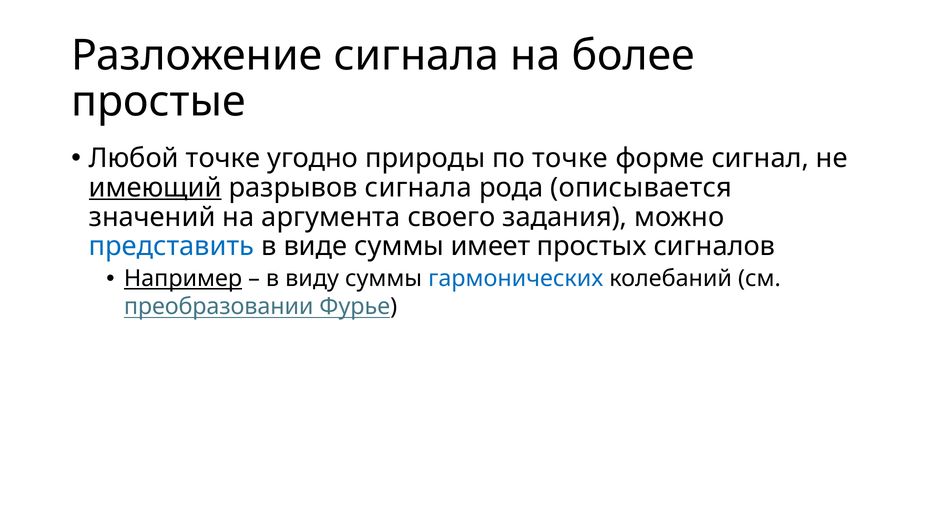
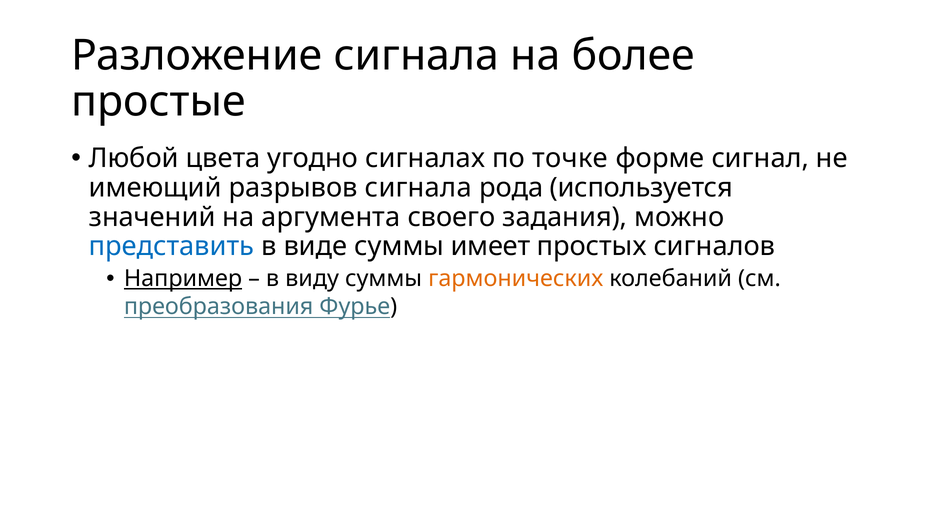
Любой точке: точке -> цвета
природы: природы -> сигналах
имеющий underline: present -> none
описывается: описывается -> используется
гармонических colour: blue -> orange
преобразовании: преобразовании -> преобразования
